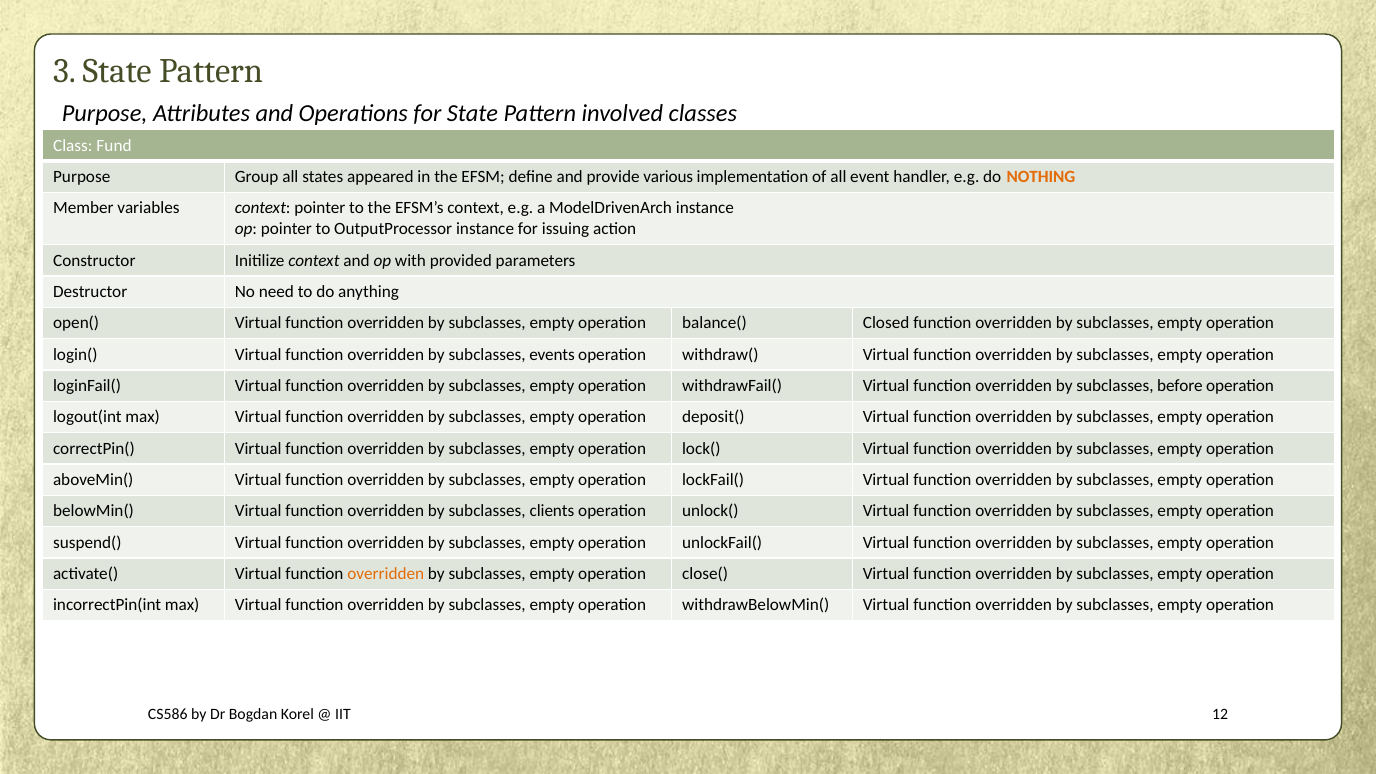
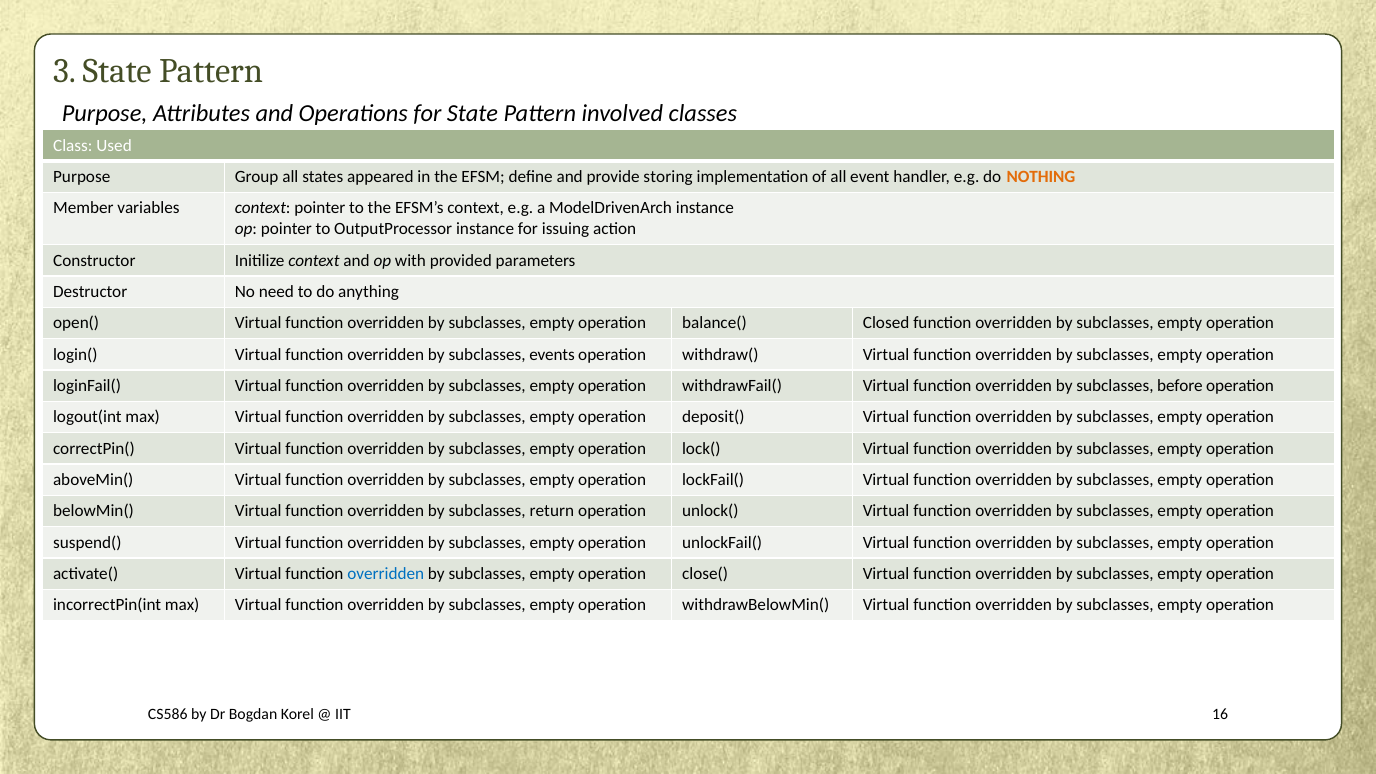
Fund: Fund -> Used
various: various -> storing
clients: clients -> return
overridden at (386, 574) colour: orange -> blue
12: 12 -> 16
